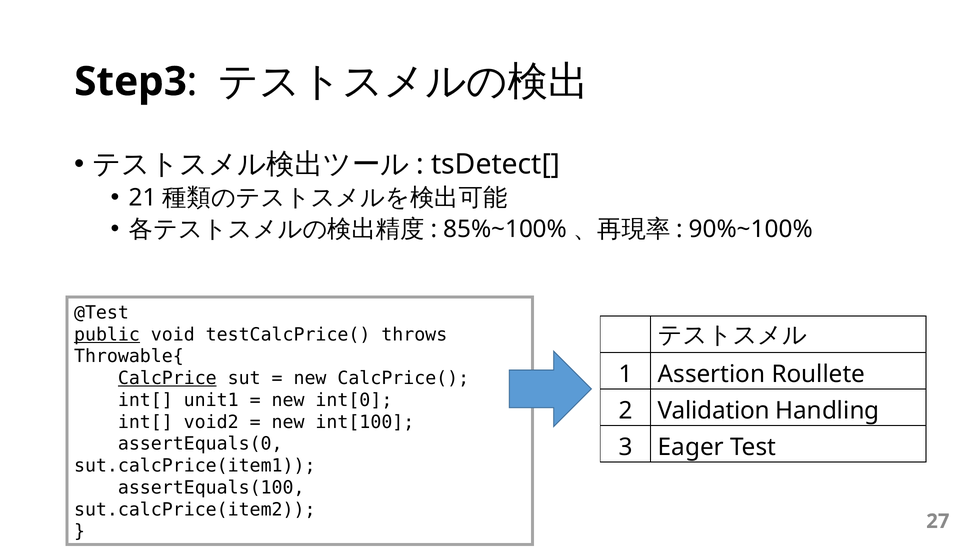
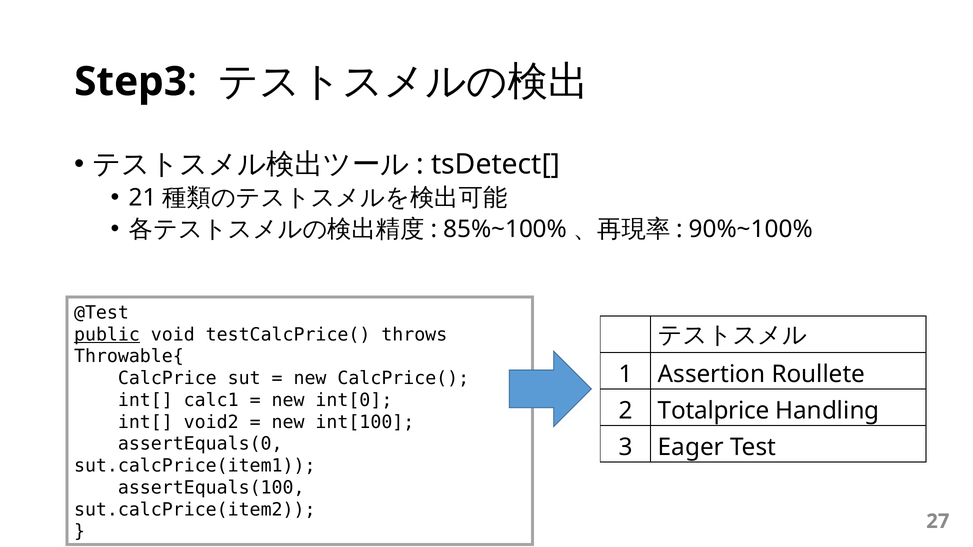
CalcPrice underline: present -> none
unit1: unit1 -> calc1
Validation: Validation -> Totalprice
